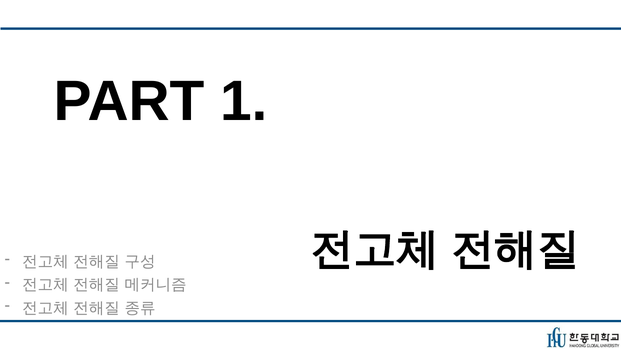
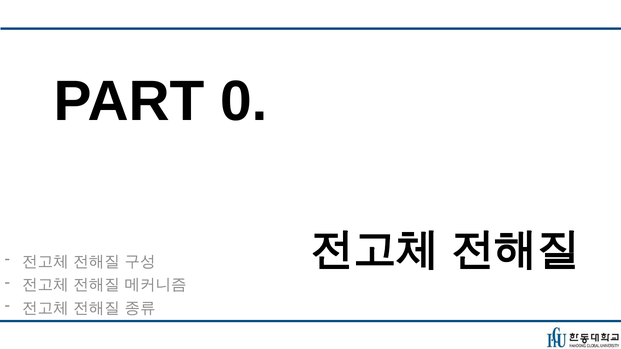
1: 1 -> 0
